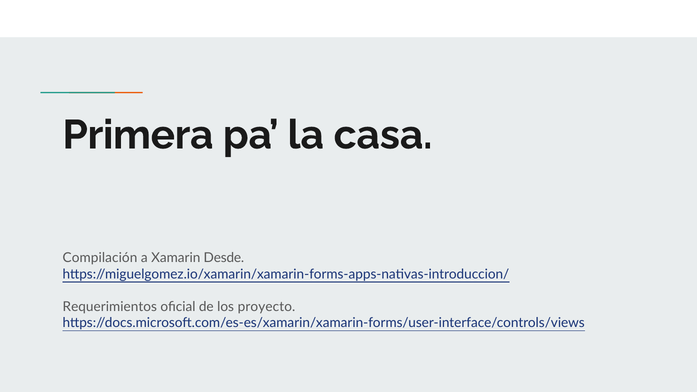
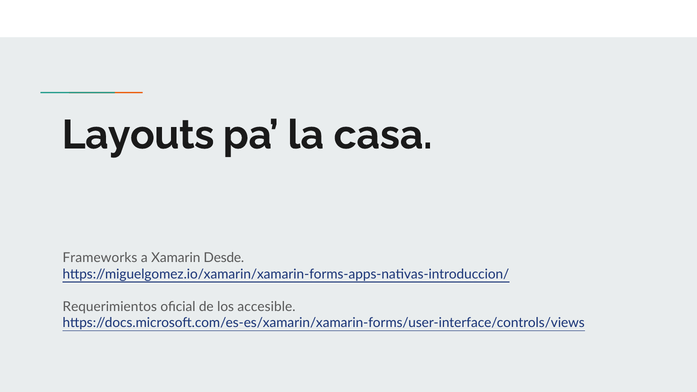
Primera: Primera -> Layouts
Compilación: Compilación -> Frameworks
proyecto: proyecto -> accesible
